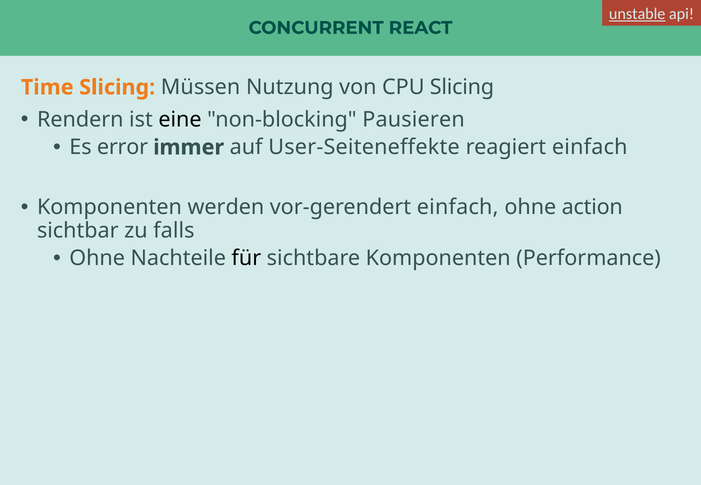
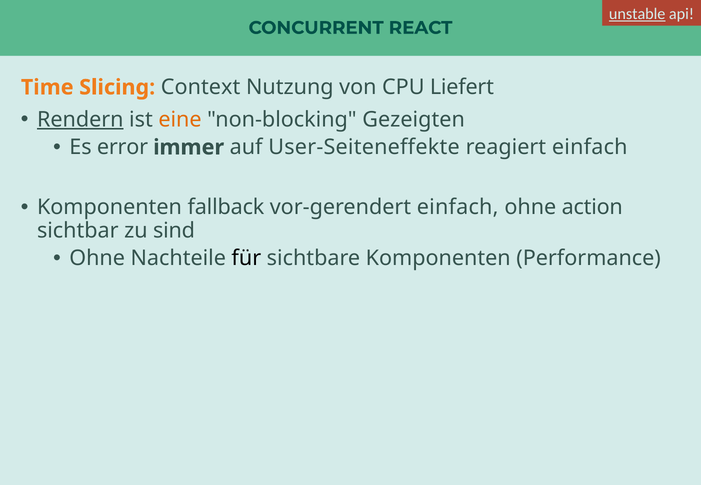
Müssen: Müssen -> Context
CPU Slicing: Slicing -> Liefert
Rendern underline: none -> present
eine colour: black -> orange
Pausieren: Pausieren -> Gezeigten
werden: werden -> fallback
falls: falls -> sind
